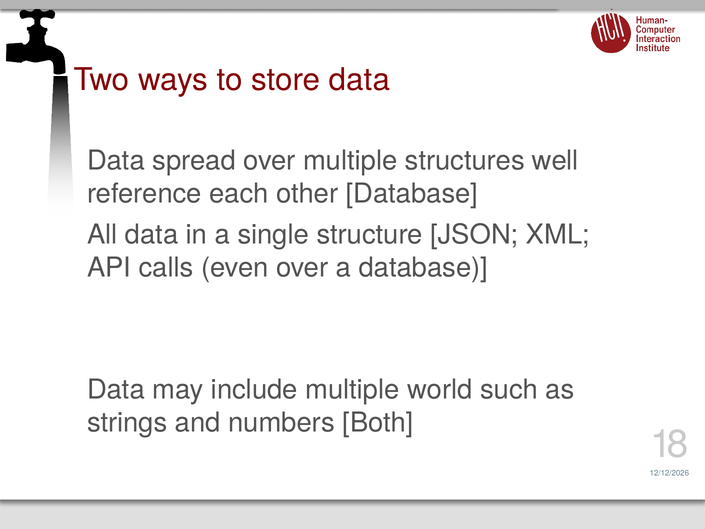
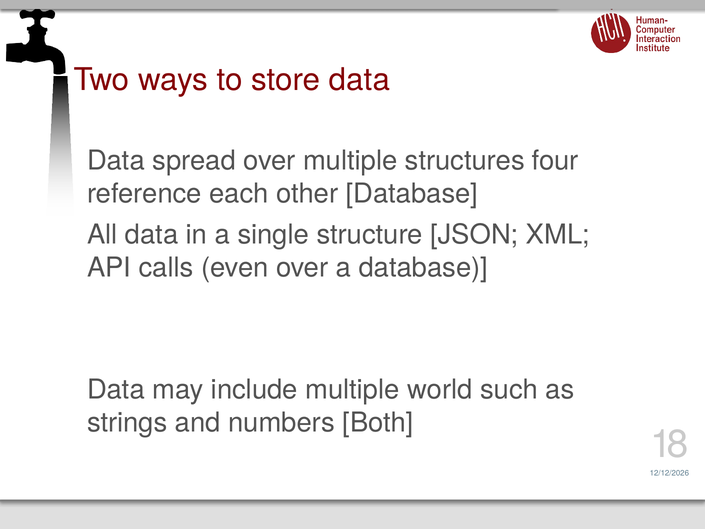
well: well -> four
